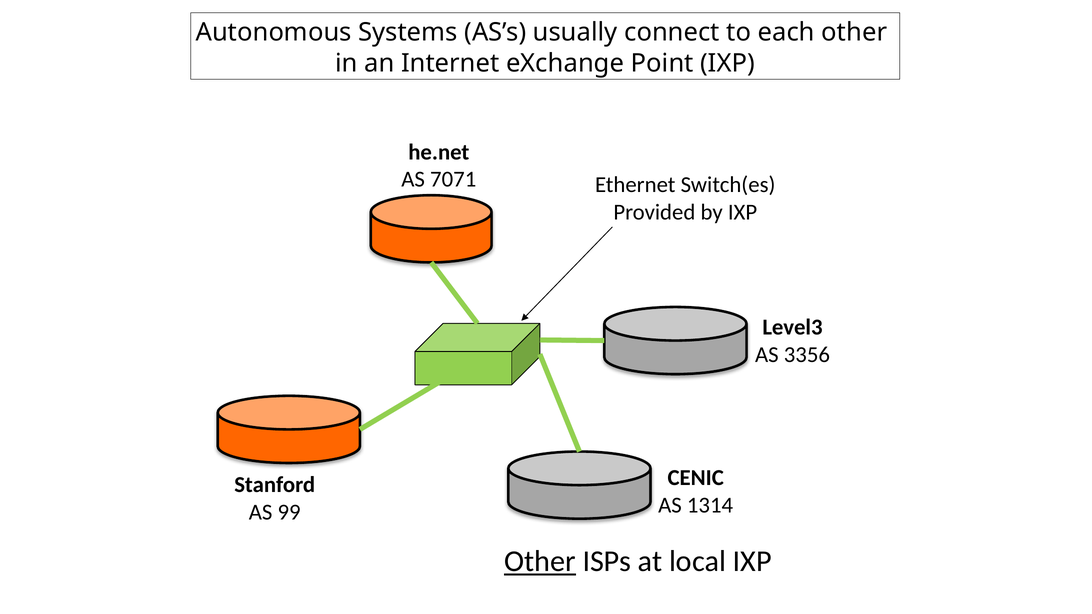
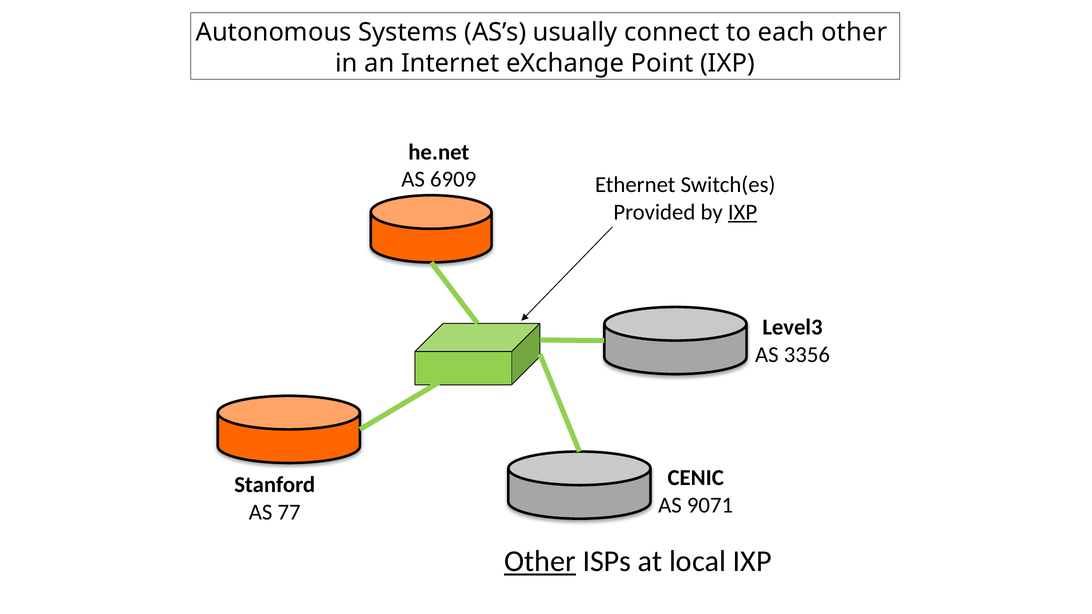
7071: 7071 -> 6909
IXP at (743, 212) underline: none -> present
1314: 1314 -> 9071
99: 99 -> 77
